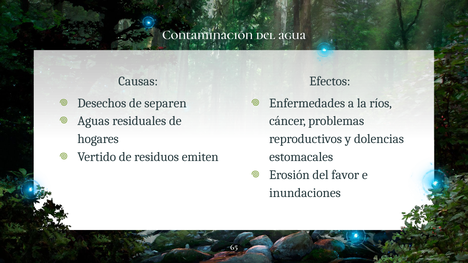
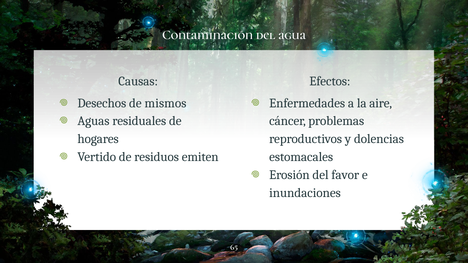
separen: separen -> mismos
ríos: ríos -> aire
